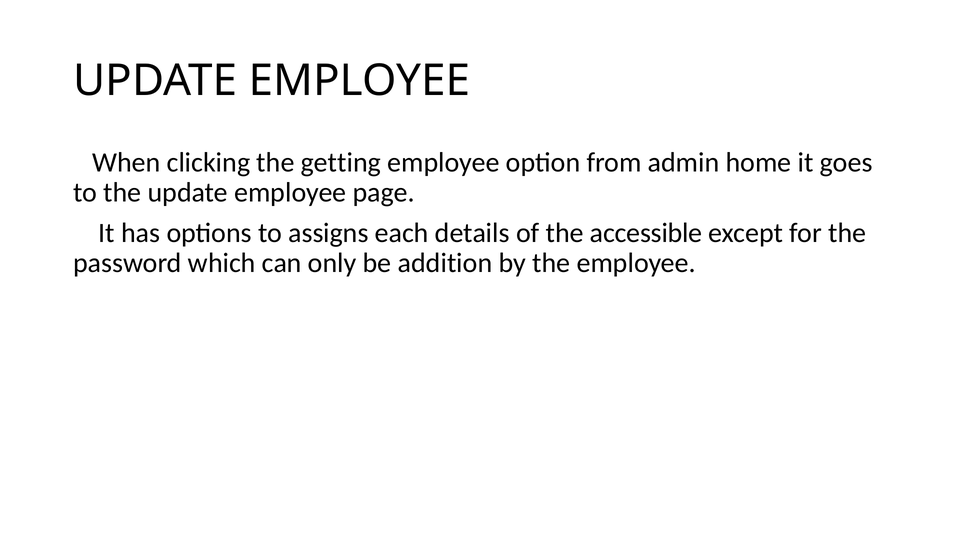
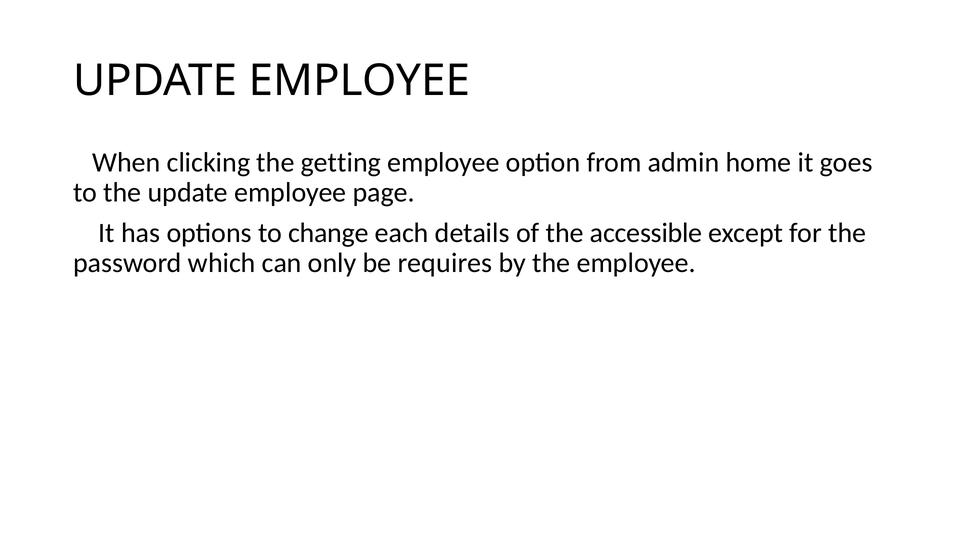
assigns: assigns -> change
addition: addition -> requires
